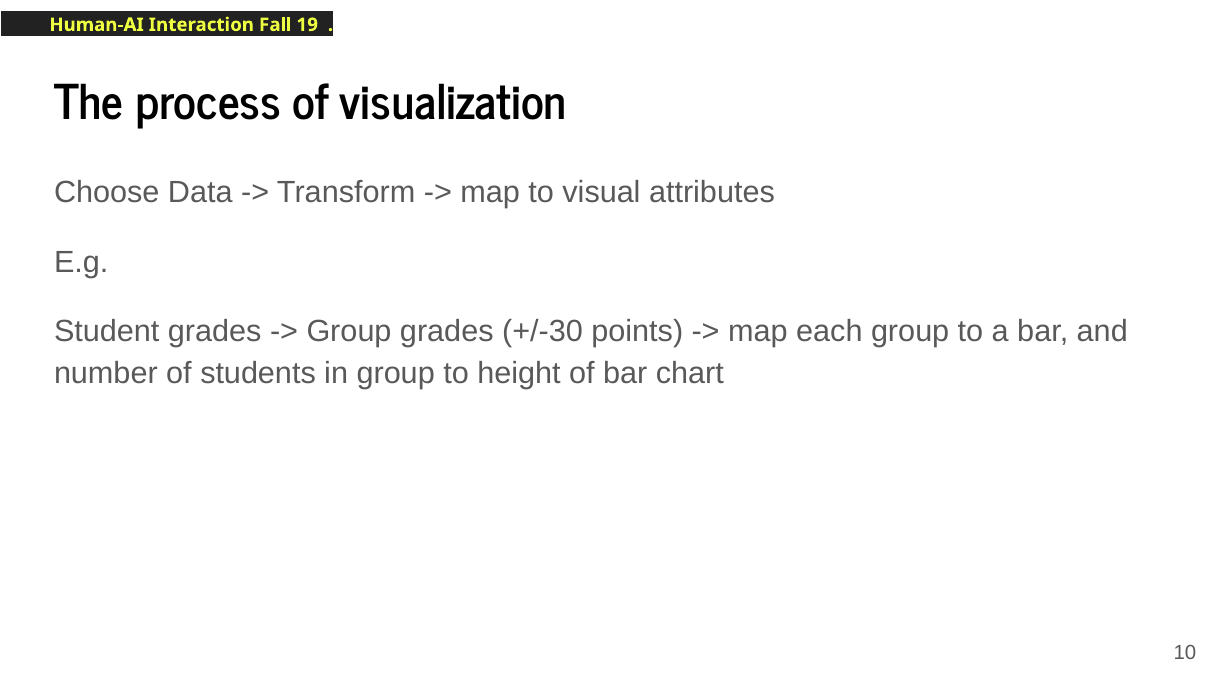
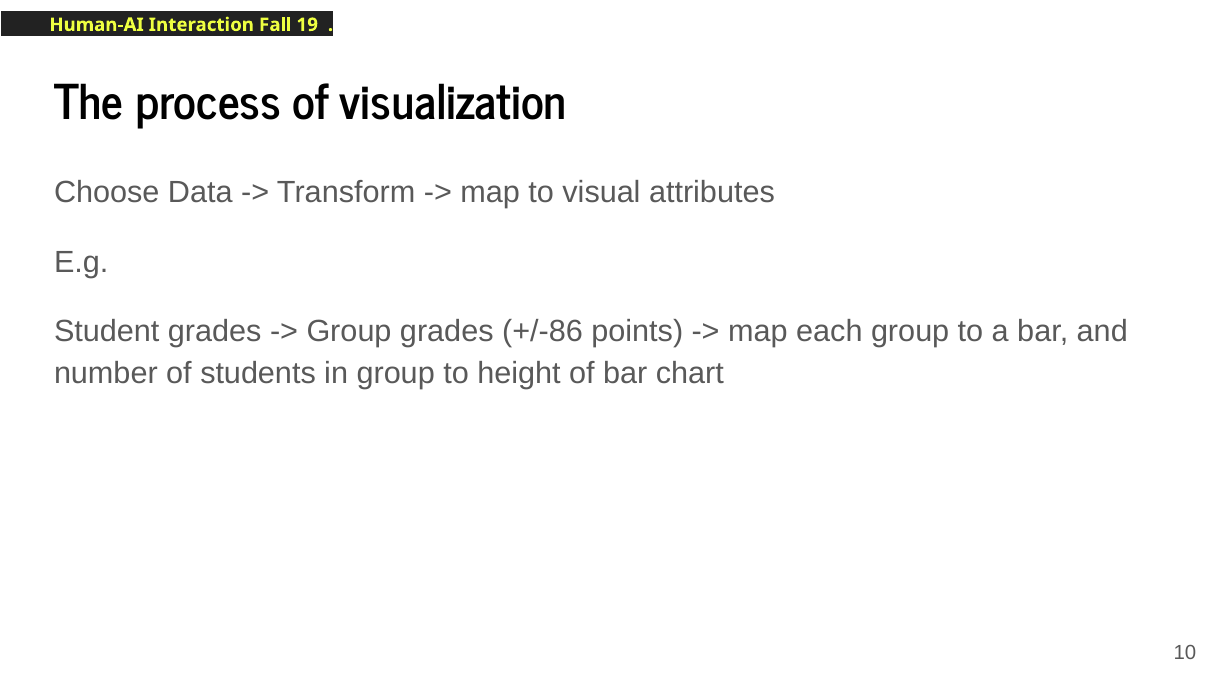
+/-30: +/-30 -> +/-86
